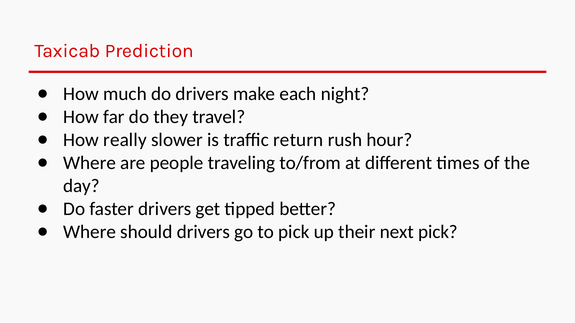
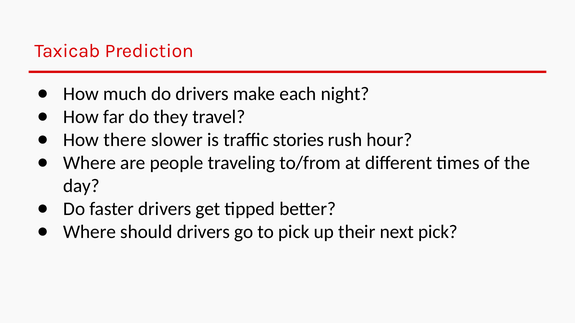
really: really -> there
return: return -> stories
